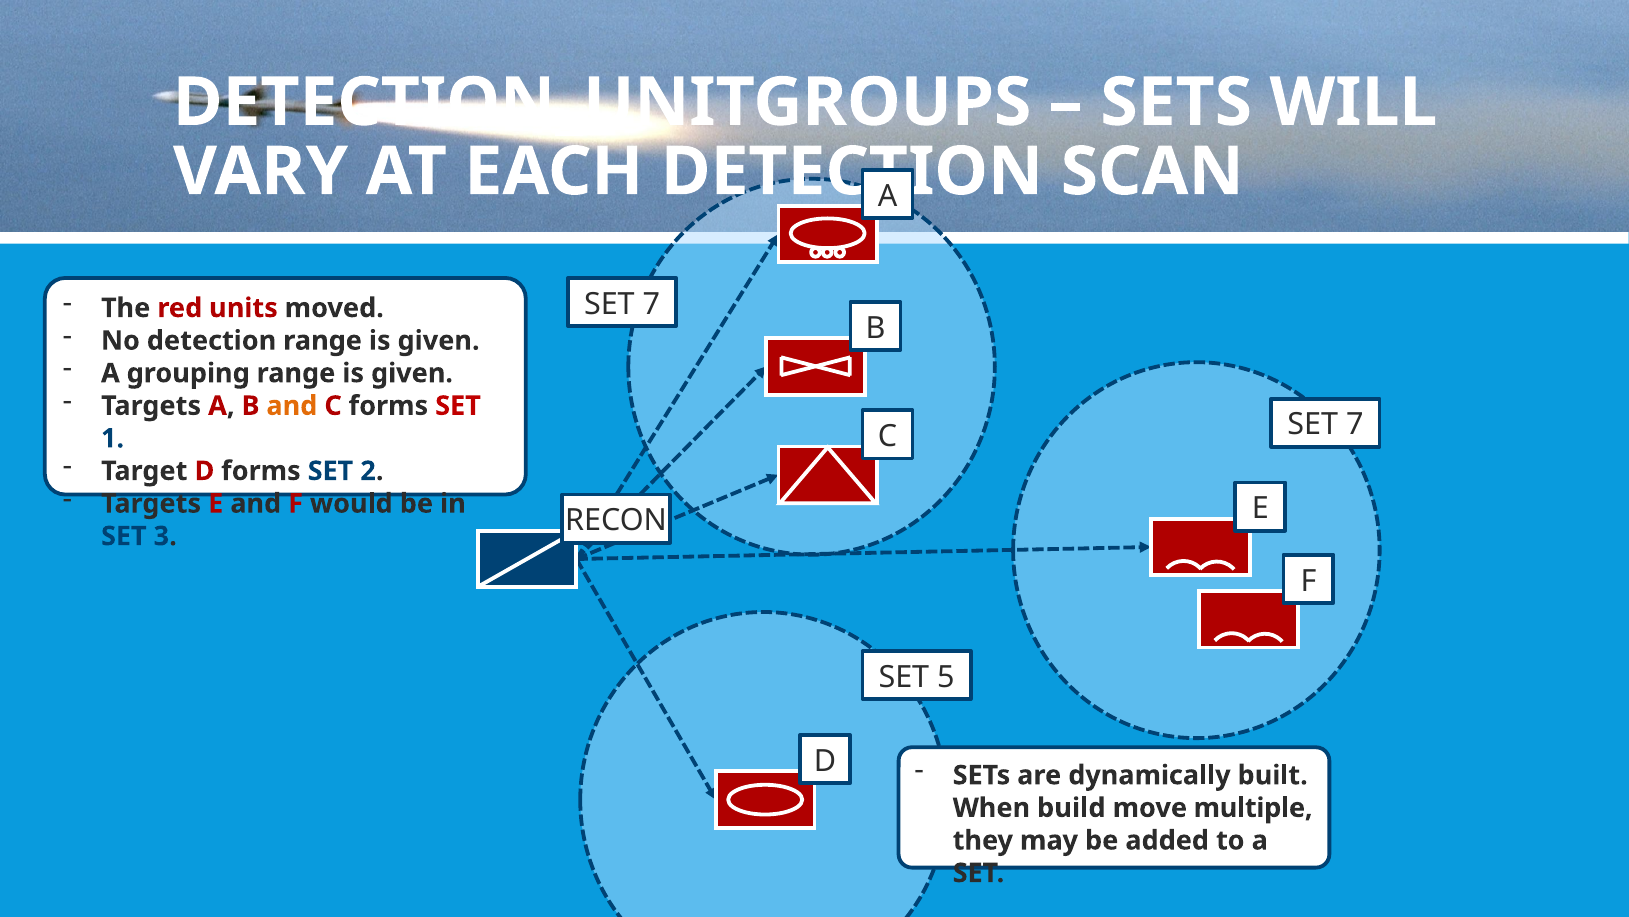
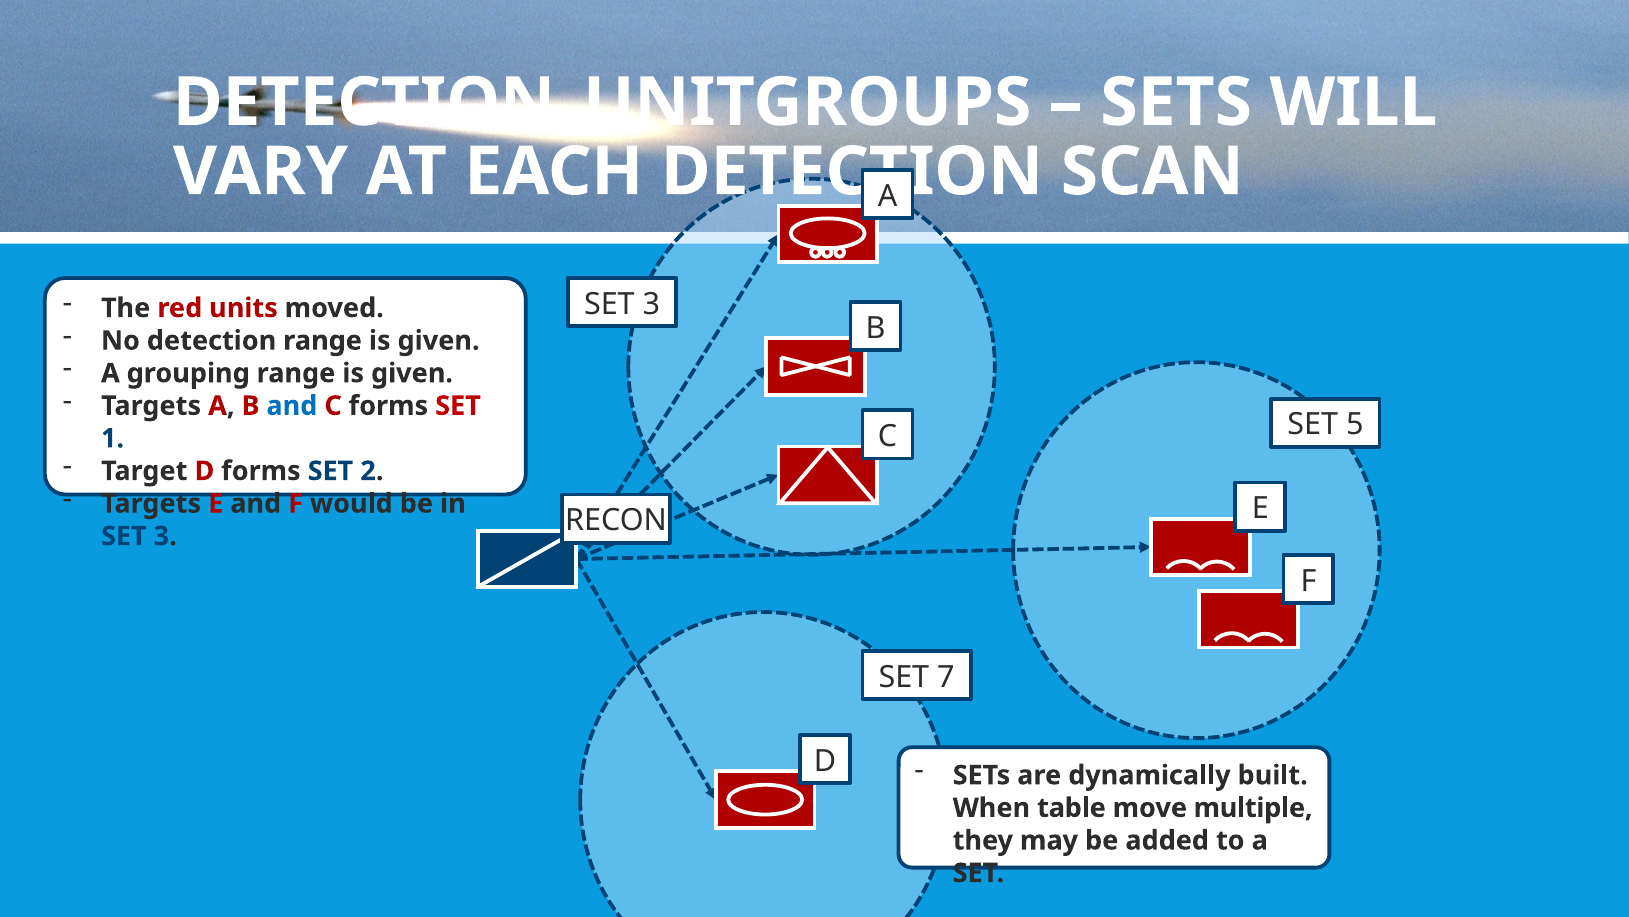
7 at (651, 304): 7 -> 3
and at (292, 406) colour: orange -> blue
7 at (1355, 425): 7 -> 5
5: 5 -> 7
build: build -> table
